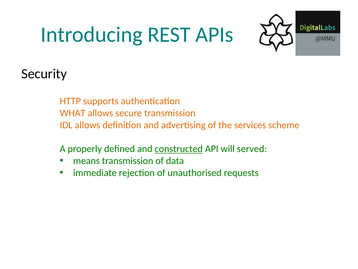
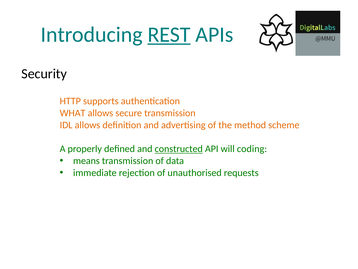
REST underline: none -> present
services: services -> method
served: served -> coding
